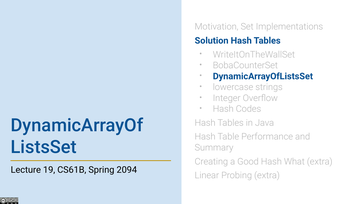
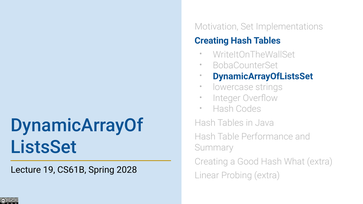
Solution at (212, 41): Solution -> Creating
2094: 2094 -> 2028
